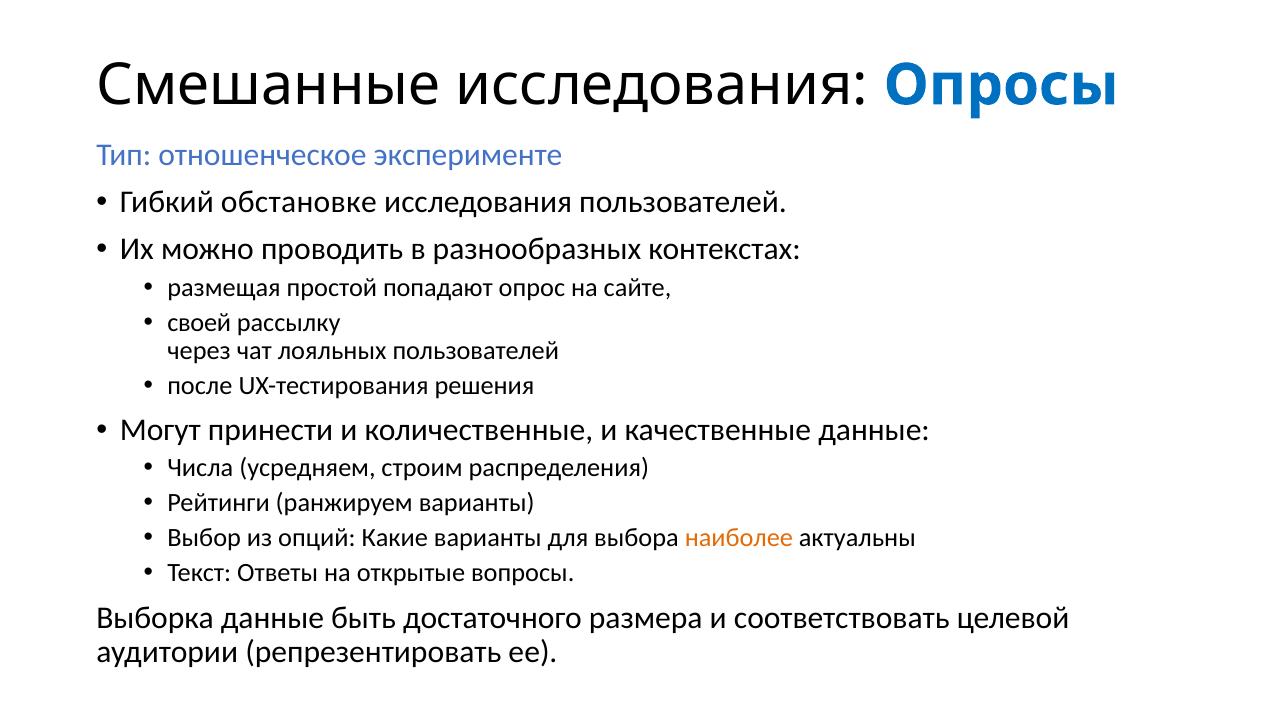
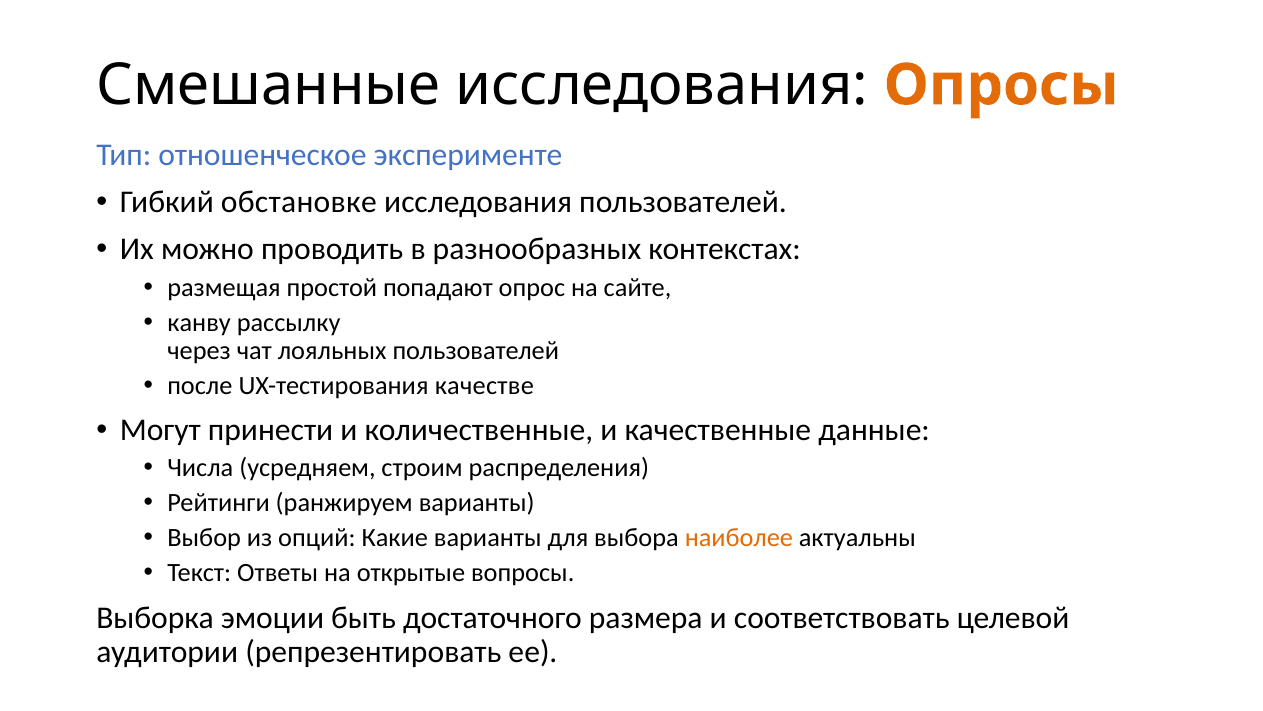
Опросы colour: blue -> orange
своей: своей -> канву
решения: решения -> качестве
Выборка данные: данные -> эмоции
